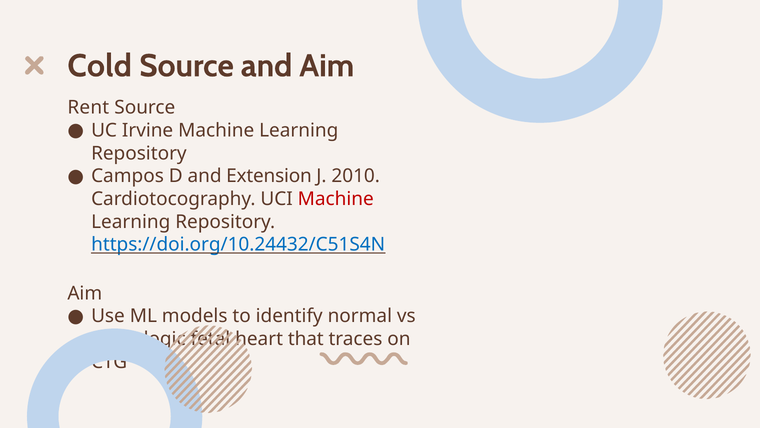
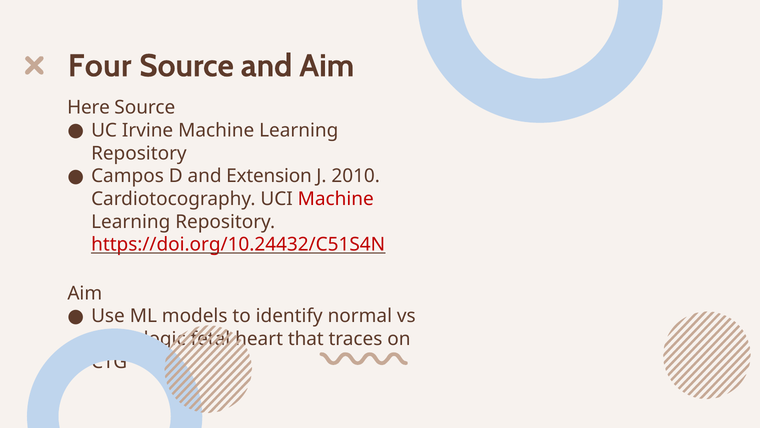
Cold: Cold -> Four
Rent: Rent -> Here
https://doi.org/10.24432/C51S4N colour: blue -> red
